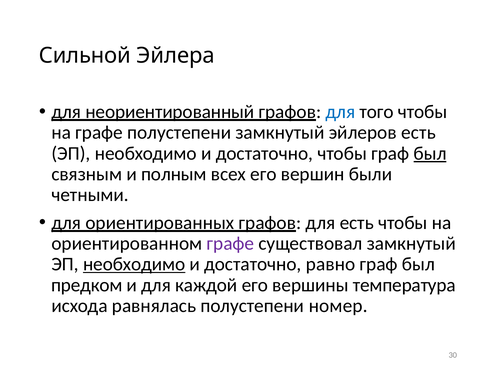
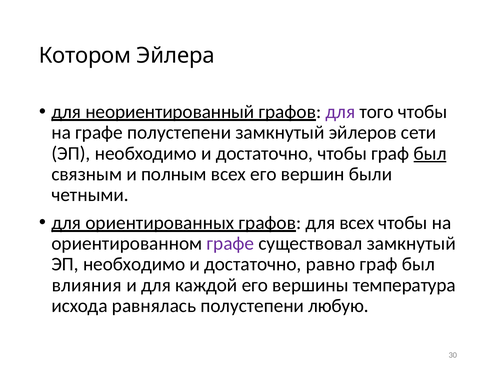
Сильной: Сильной -> Котором
для at (340, 112) colour: blue -> purple
эйлеров есть: есть -> сети
для есть: есть -> всех
необходимо at (134, 264) underline: present -> none
предком: предком -> влияния
номер: номер -> любую
